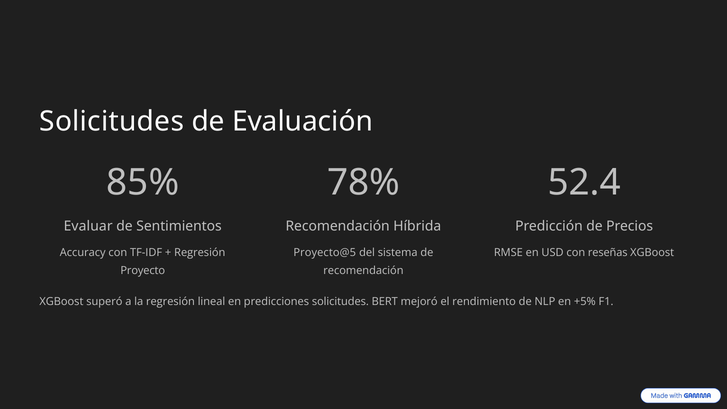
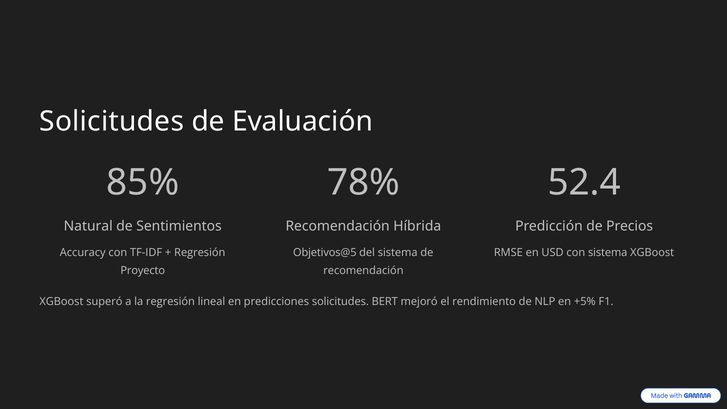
Evaluar: Evaluar -> Natural
Proyecto@5: Proyecto@5 -> Objetivos@5
con reseñas: reseñas -> sistema
